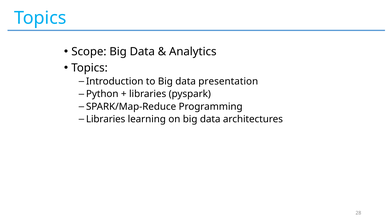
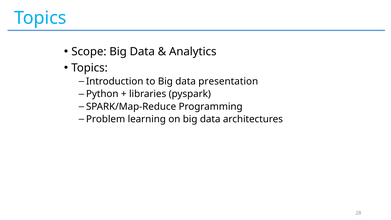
Libraries at (106, 119): Libraries -> Problem
